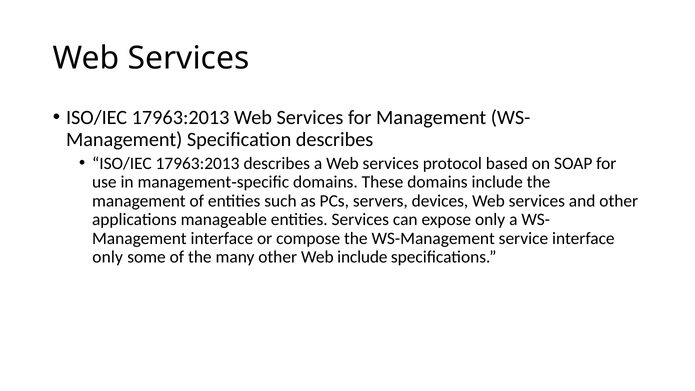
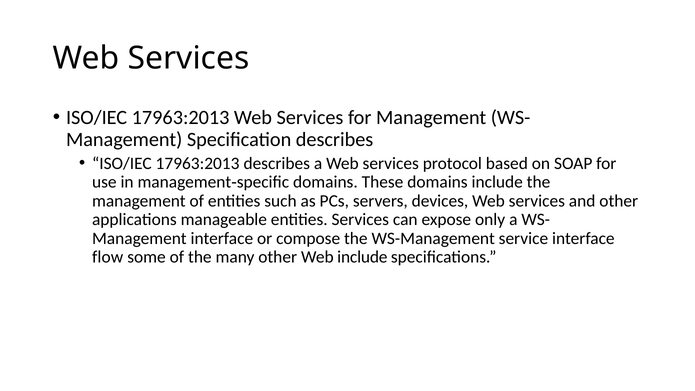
only at (108, 257): only -> flow
